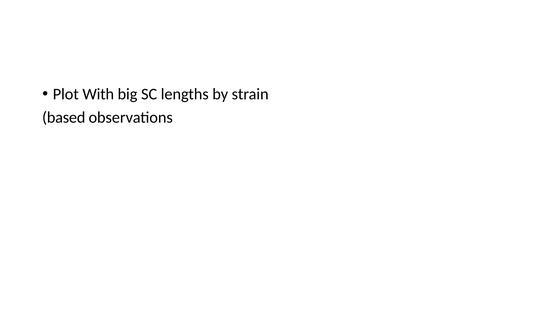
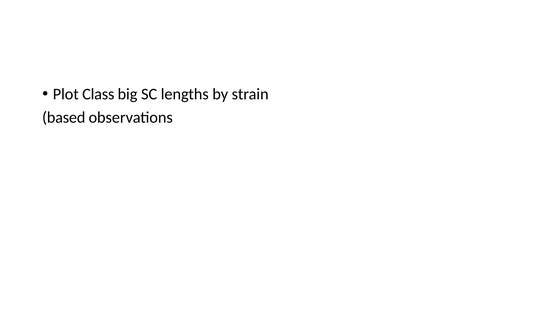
With: With -> Class
